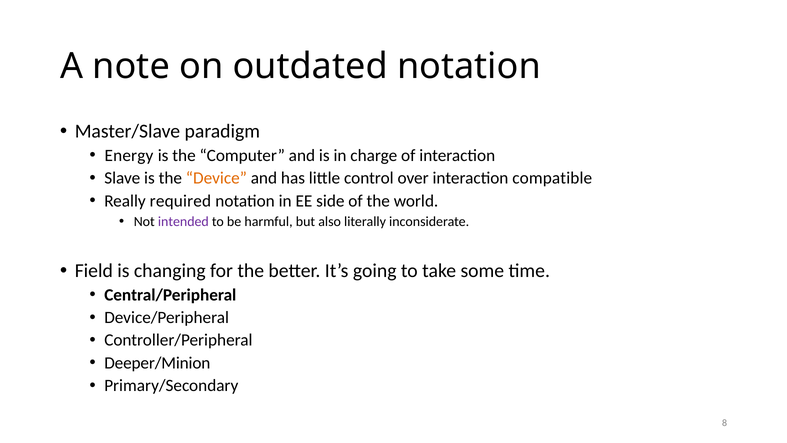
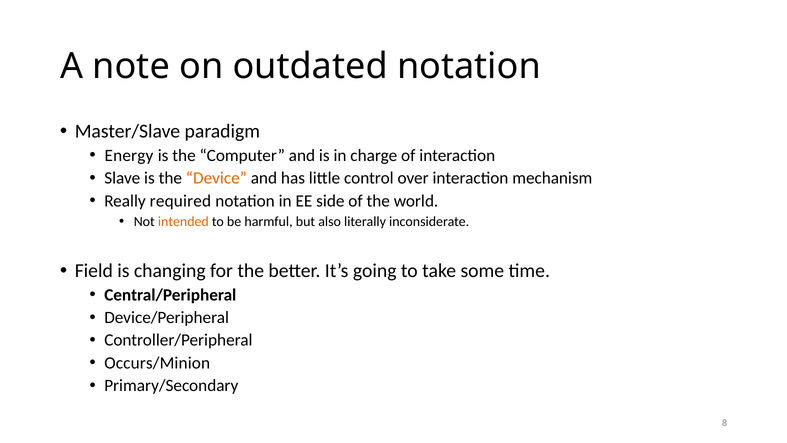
compatible: compatible -> mechanism
intended colour: purple -> orange
Deeper/Minion: Deeper/Minion -> Occurs/Minion
